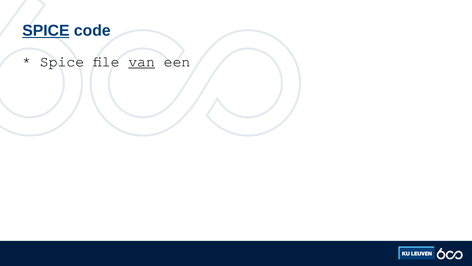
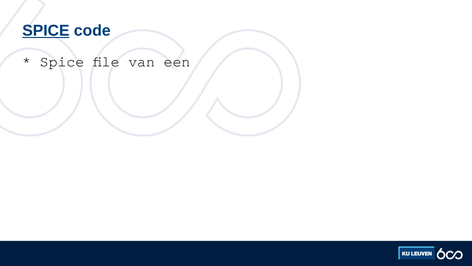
van underline: present -> none
